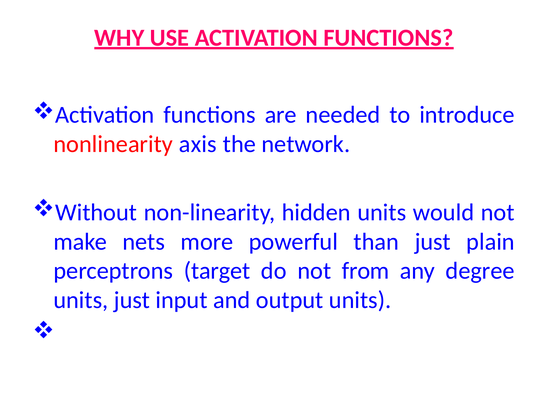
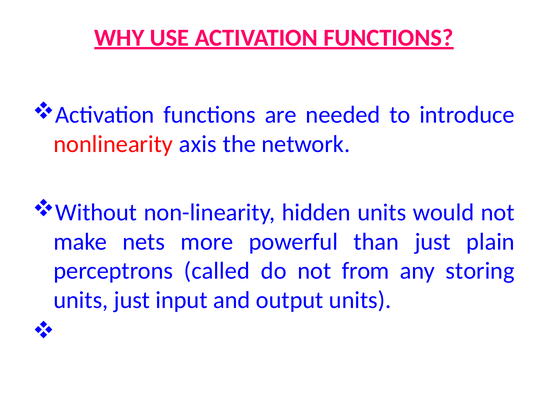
target: target -> called
degree: degree -> storing
